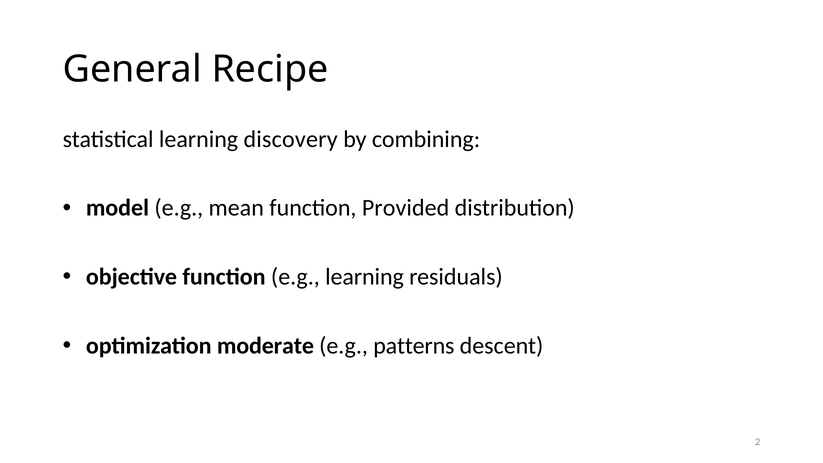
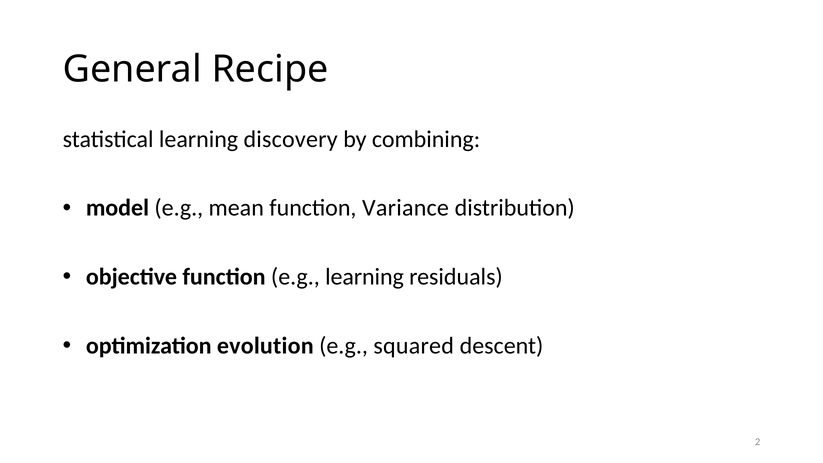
Provided: Provided -> Variance
moderate: moderate -> evolution
patterns: patterns -> squared
